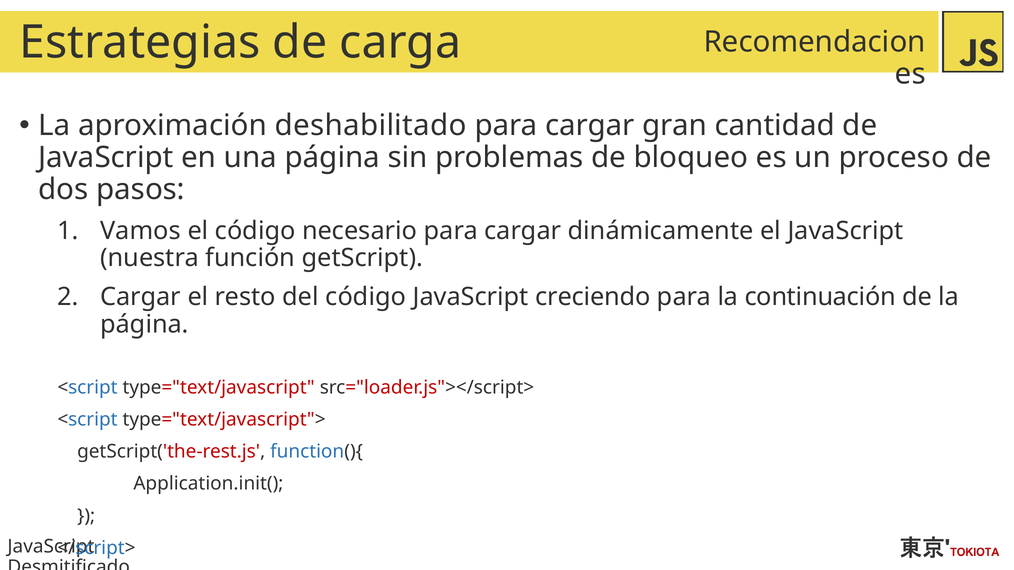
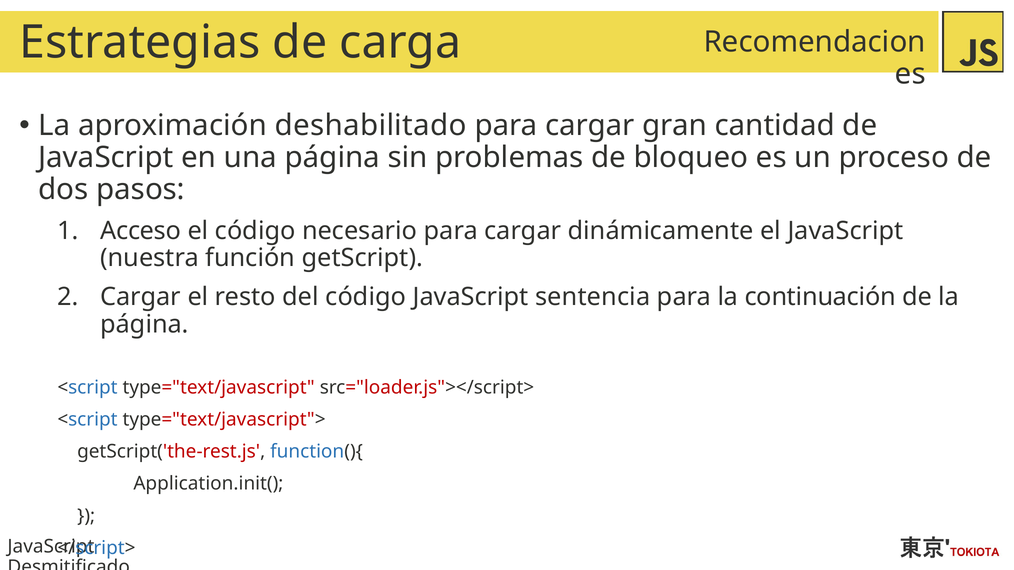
Vamos: Vamos -> Acceso
creciendo: creciendo -> sentencia
